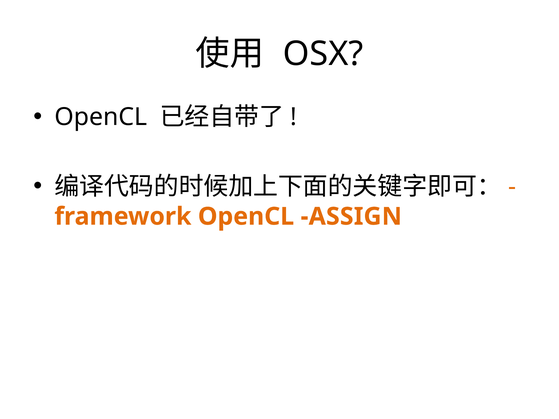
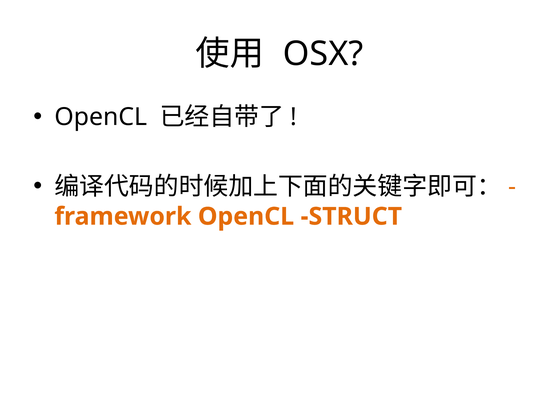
ASSIGN: ASSIGN -> STRUCT
